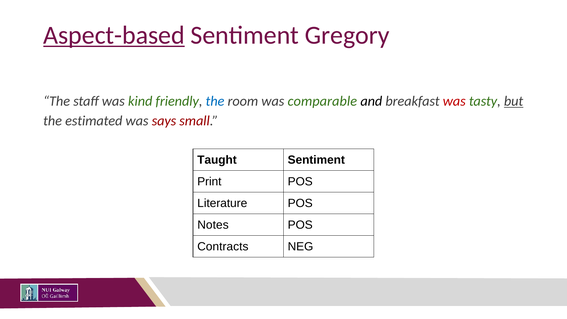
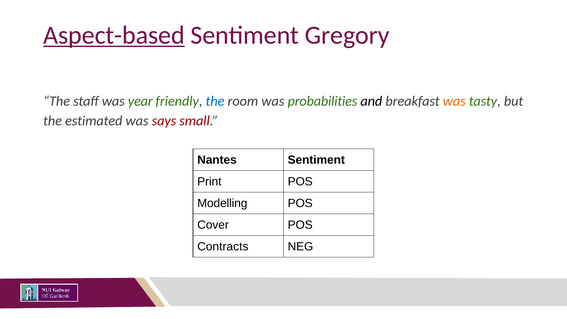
kind: kind -> year
comparable: comparable -> probabilities
was at (454, 101) colour: red -> orange
but underline: present -> none
Taught: Taught -> Nantes
Literature: Literature -> Modelling
Notes: Notes -> Cover
